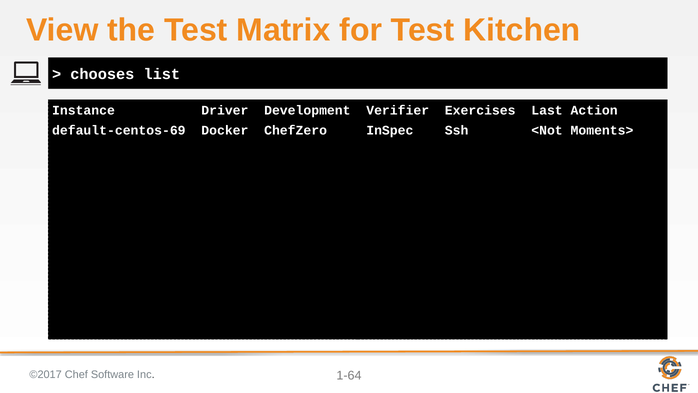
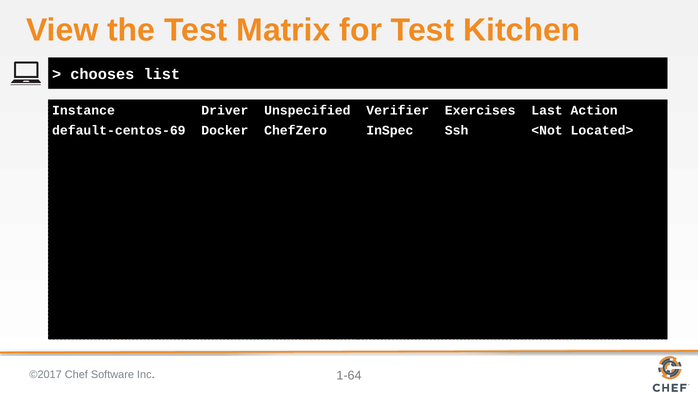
Development: Development -> Unspecified
Moments>: Moments> -> Located>
